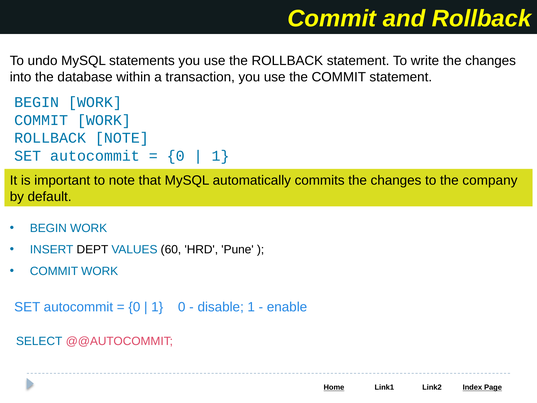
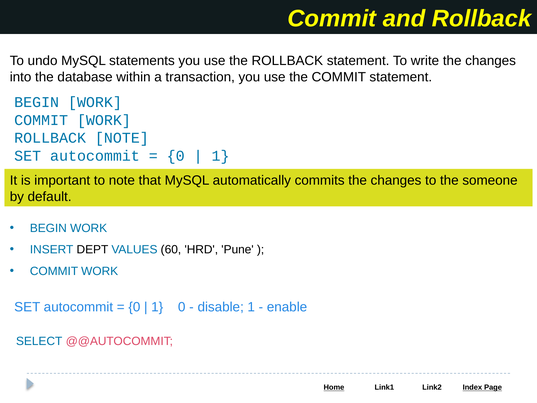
company: company -> someone
